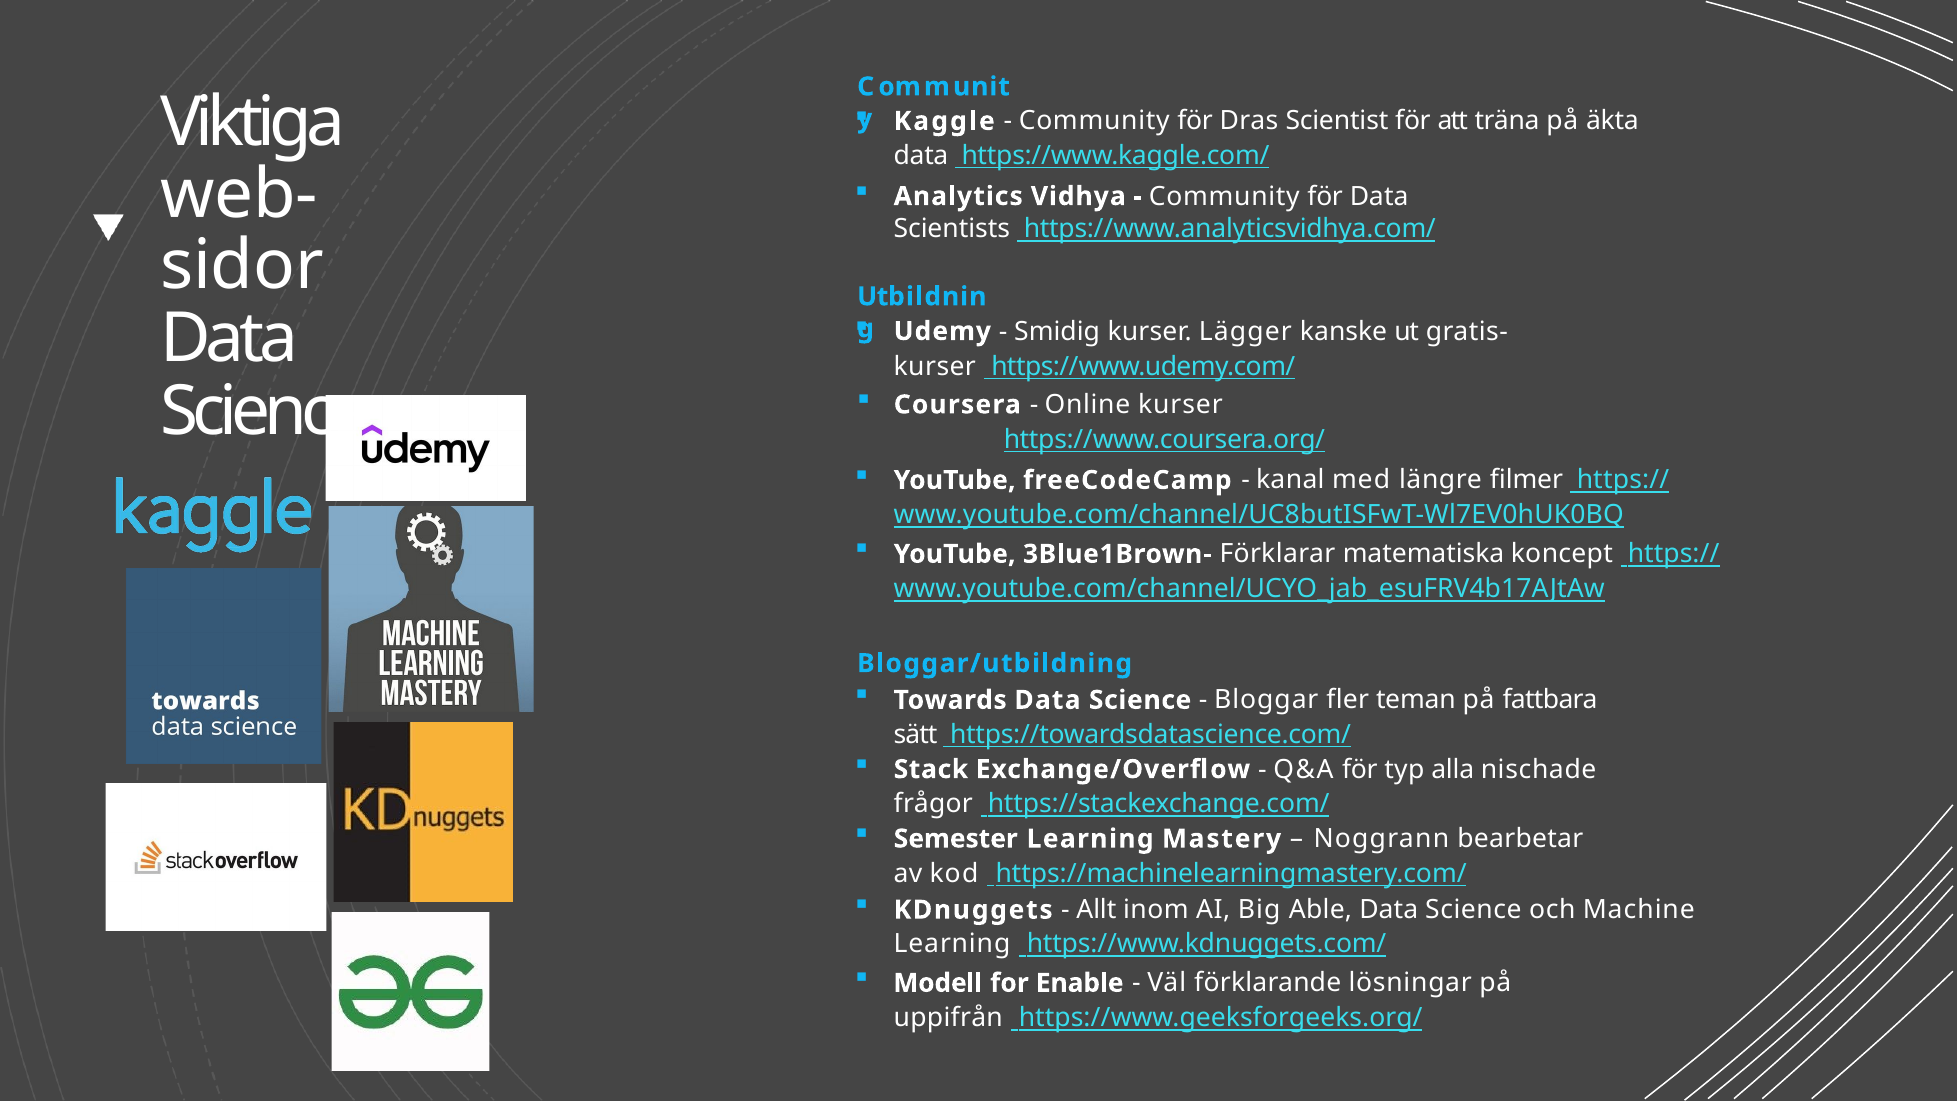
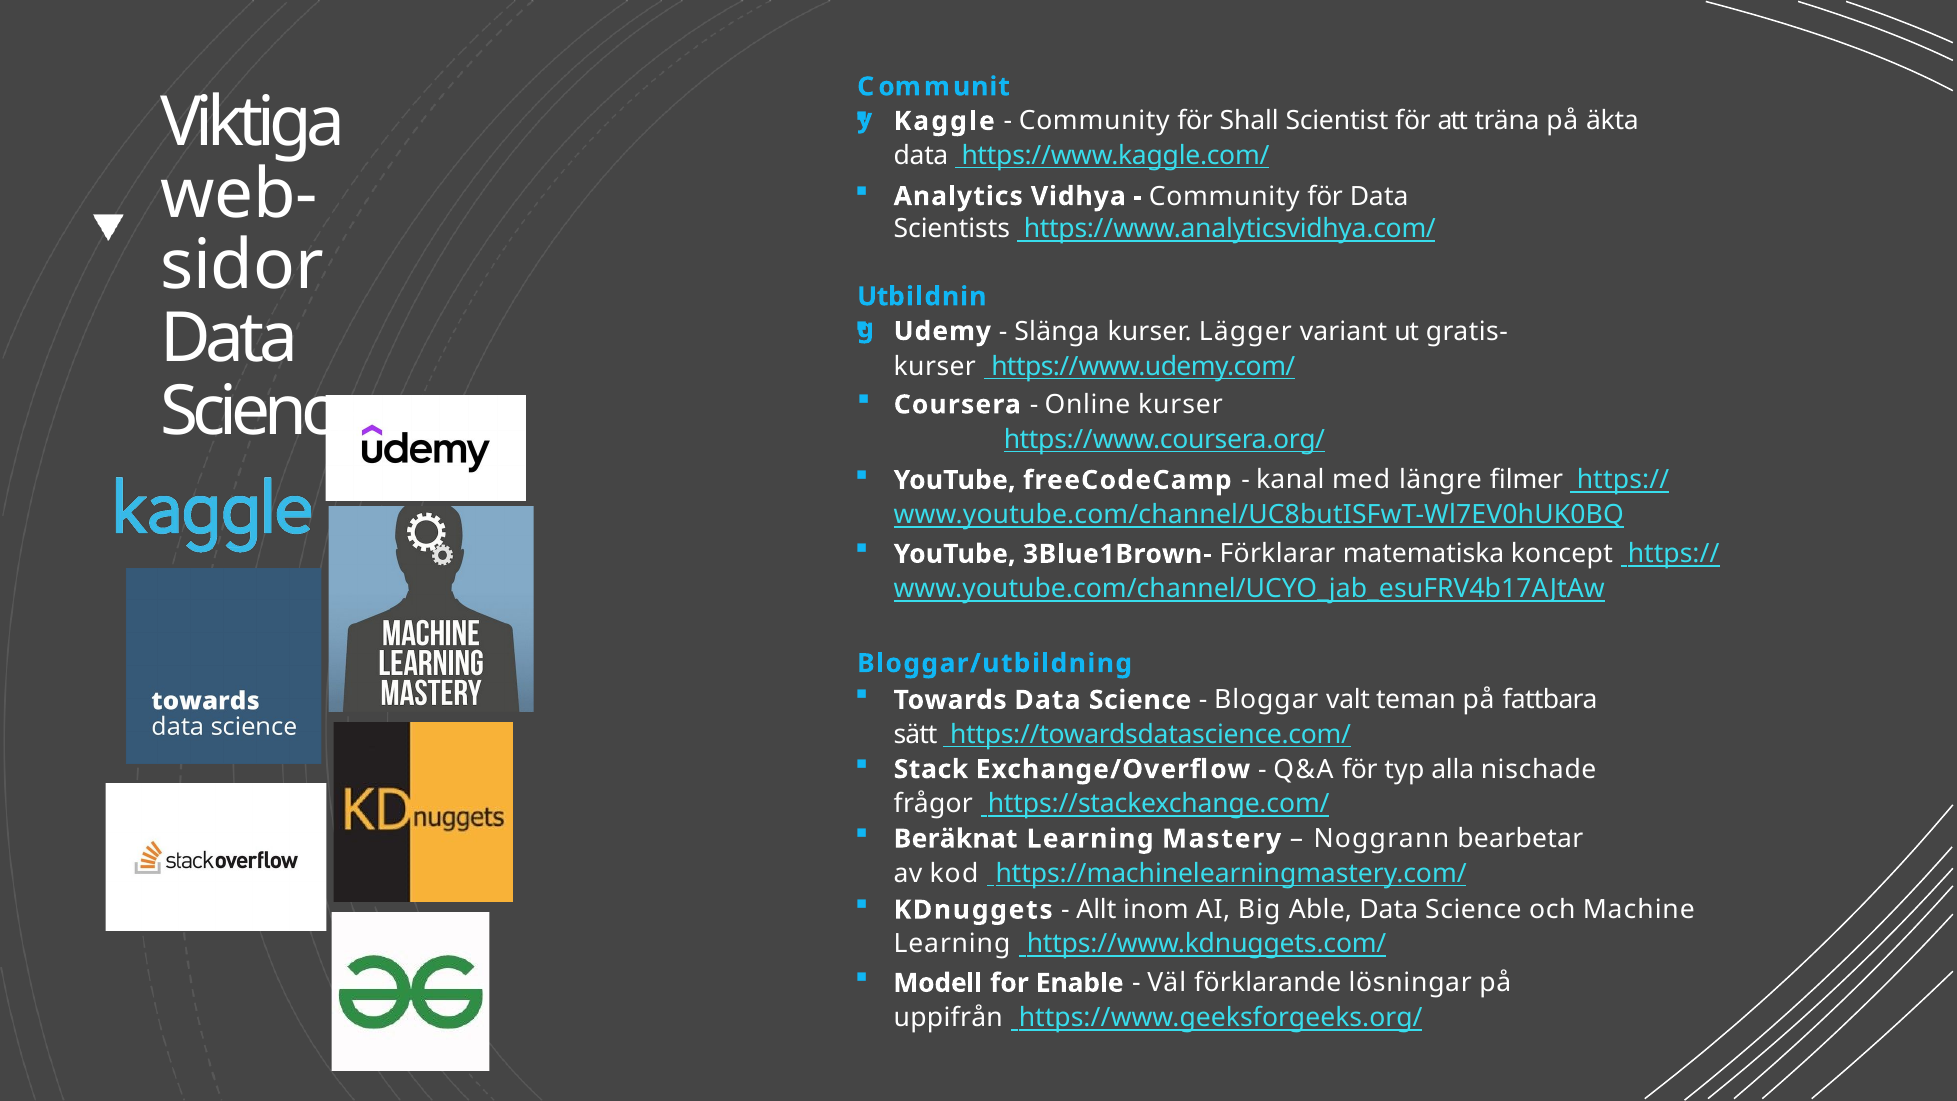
Dras: Dras -> Shall
Smidig: Smidig -> Slänga
kanske: kanske -> variant
fler: fler -> valt
Semester: Semester -> Beräknat
